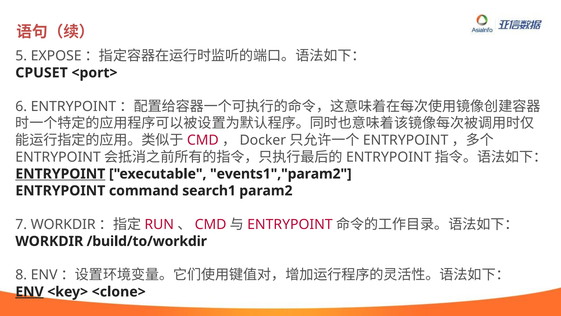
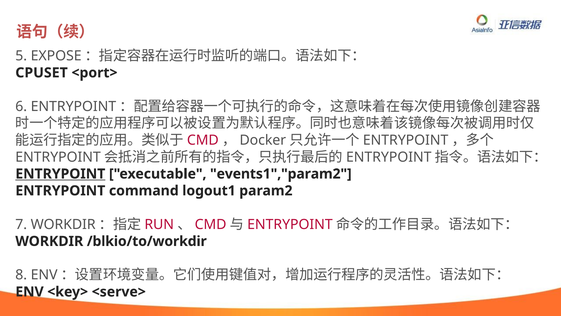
search1: search1 -> logout1
/build/to/workdir: /build/to/workdir -> /blkio/to/workdir
ENV underline: present -> none
<clone>: <clone> -> <serve>
